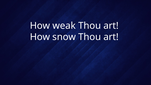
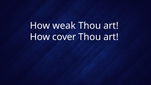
snow: snow -> cover
